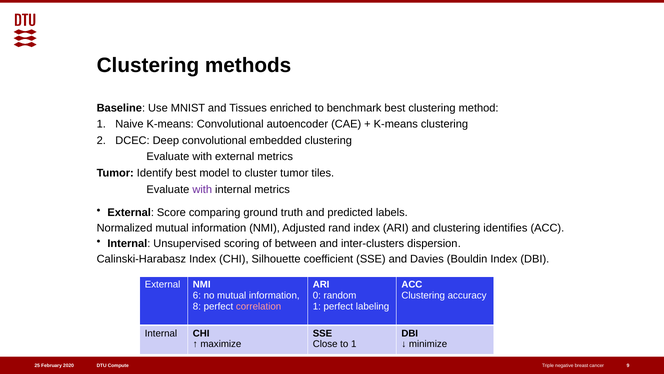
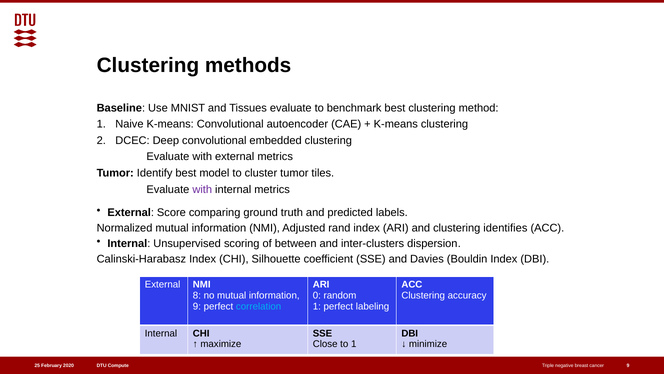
Tissues enriched: enriched -> evaluate
6: 6 -> 8
8 at (197, 306): 8 -> 9
correlation colour: pink -> light blue
